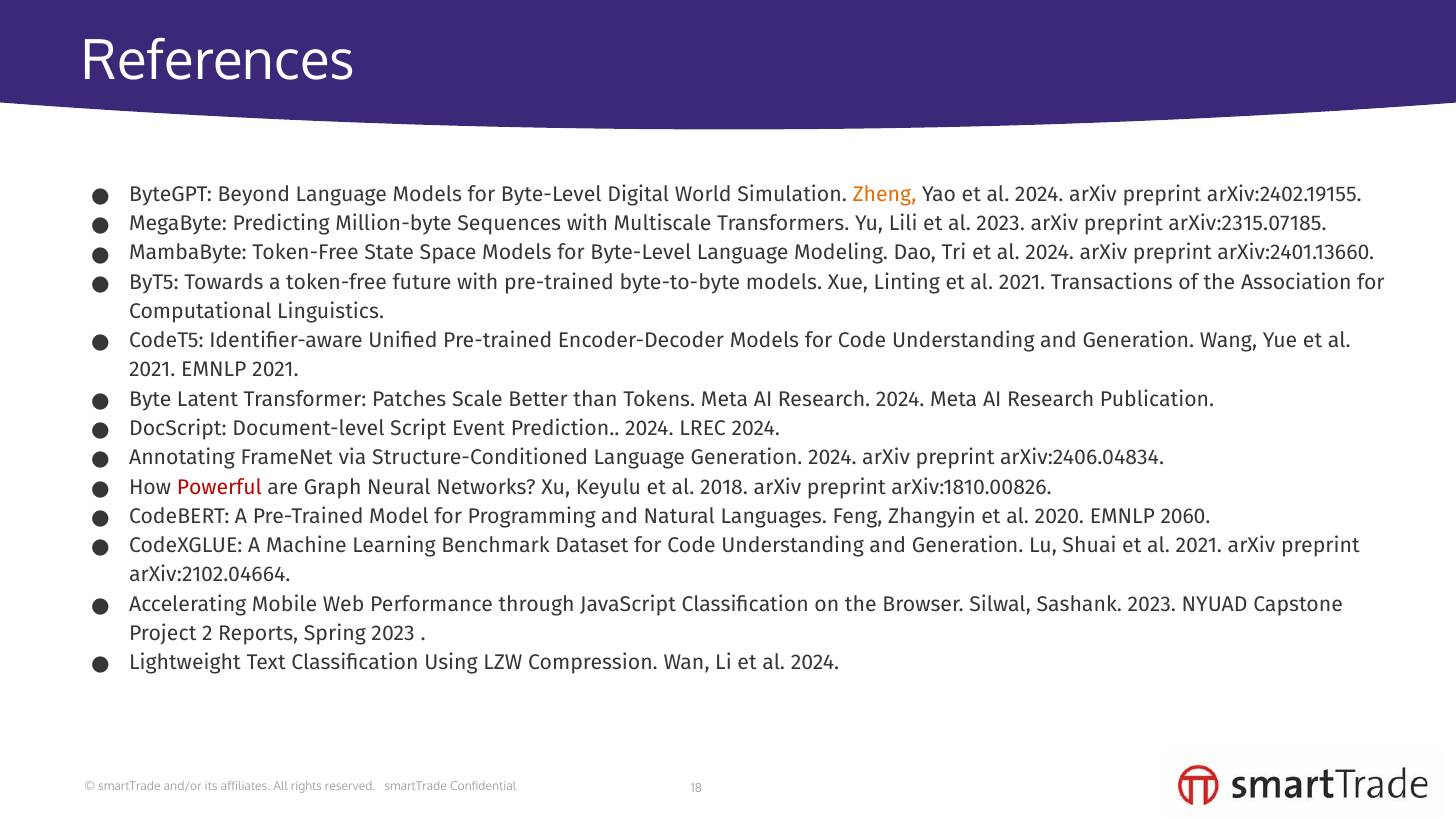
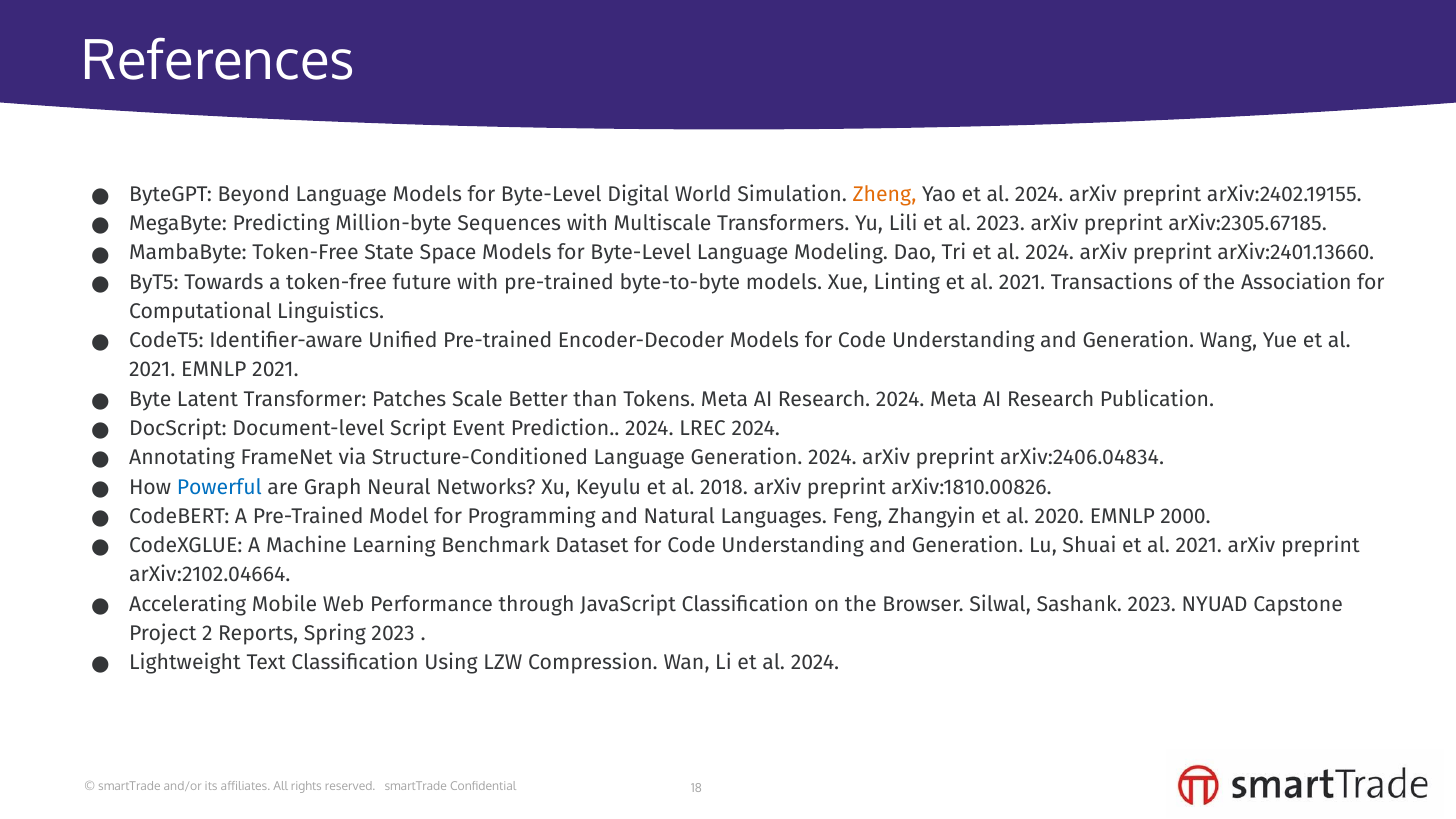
arXiv:2315.07185: arXiv:2315.07185 -> arXiv:2305.67185
Powerful colour: red -> blue
2060: 2060 -> 2000
